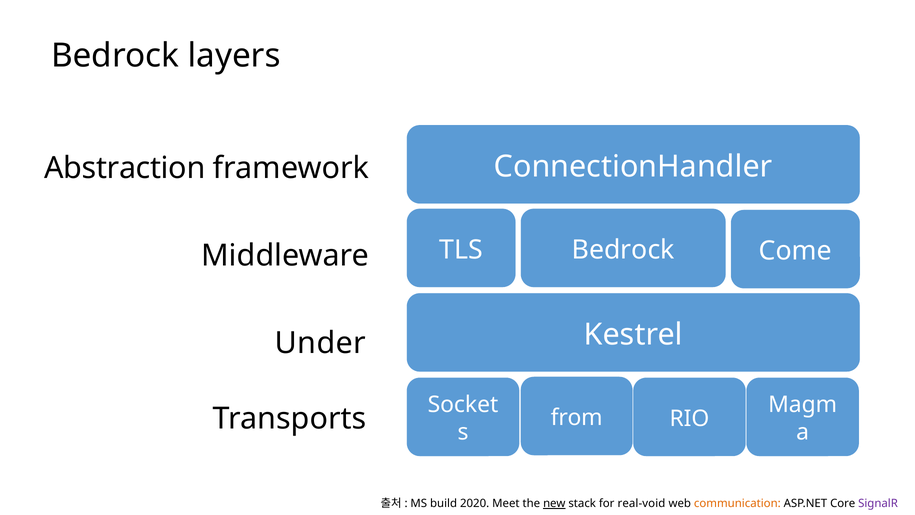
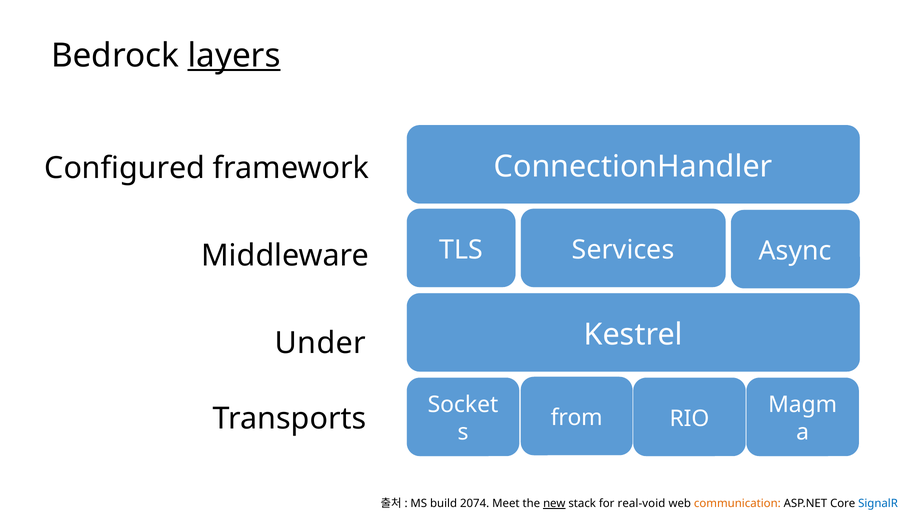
layers underline: none -> present
Abstraction: Abstraction -> Configured
TLS Bedrock: Bedrock -> Services
Come: Come -> Async
2020: 2020 -> 2074
SignalR colour: purple -> blue
